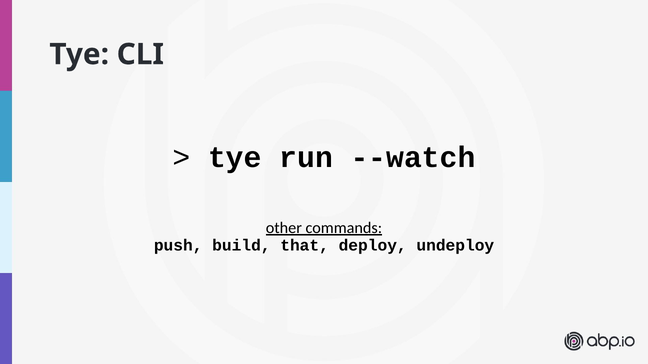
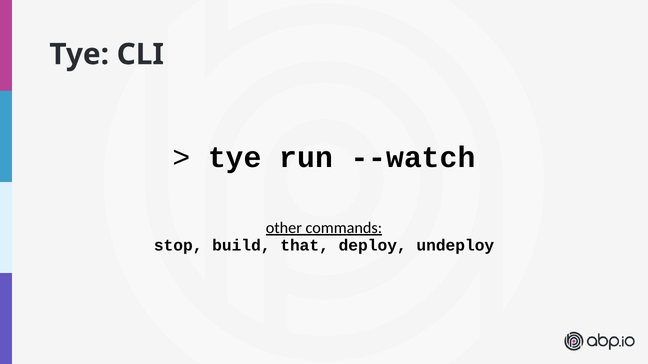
push: push -> stop
